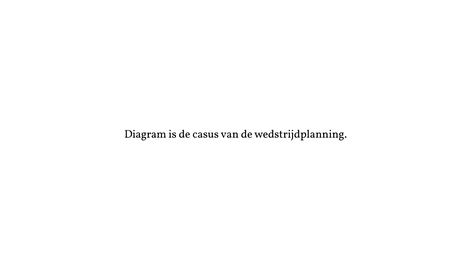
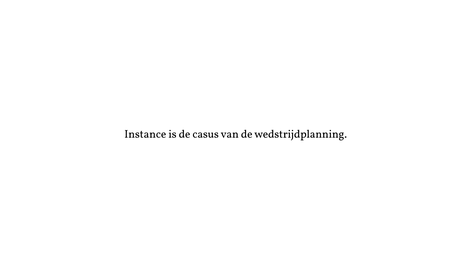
Diagram: Diagram -> Instance
